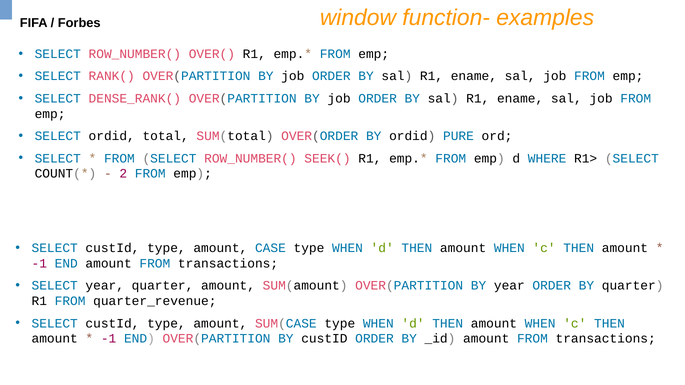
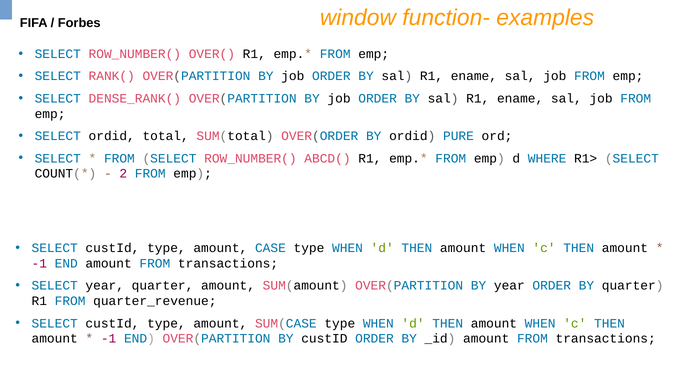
SEEK(: SEEK( -> ABCD(
